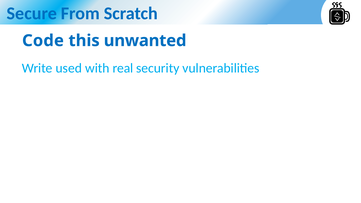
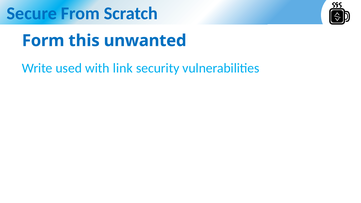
Code: Code -> Form
real: real -> link
